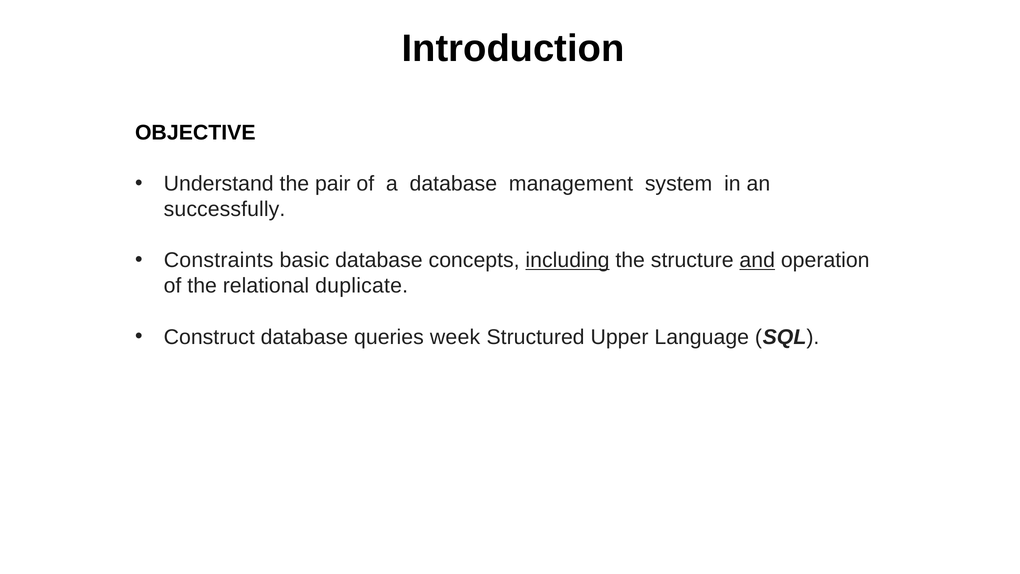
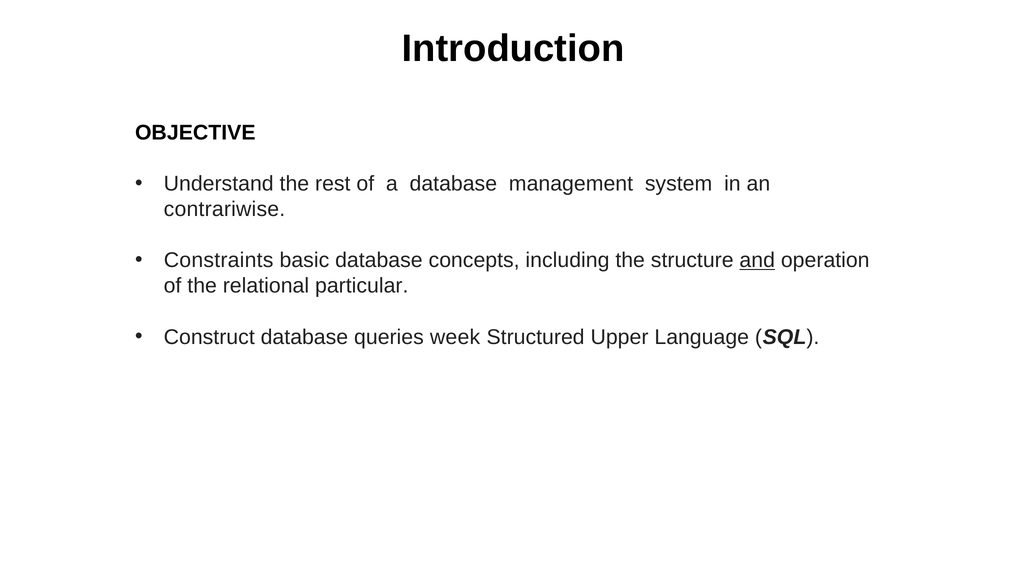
pair: pair -> rest
successfully: successfully -> contrariwise
including underline: present -> none
duplicate: duplicate -> particular
